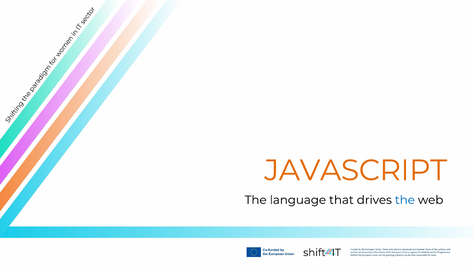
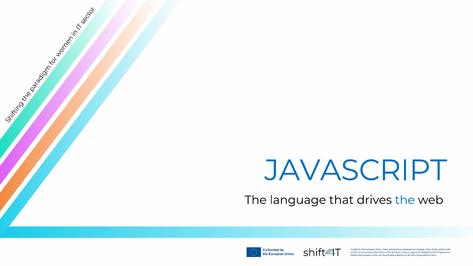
JAVASCRIPT colour: orange -> blue
